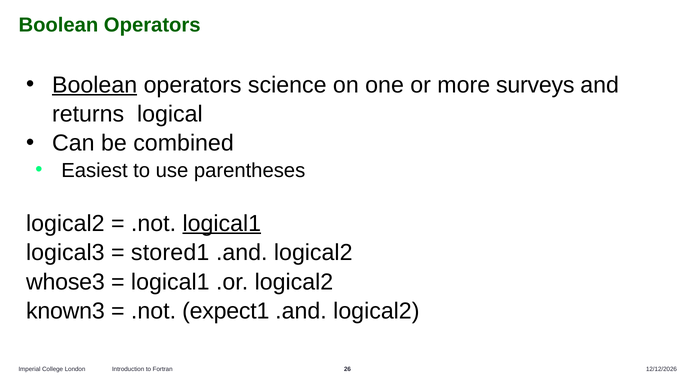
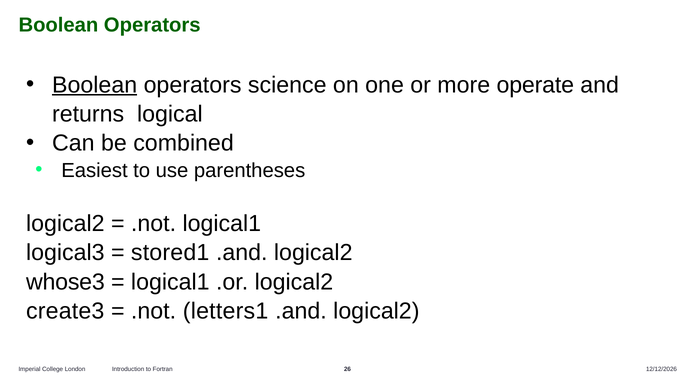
surveys: surveys -> operate
logical1 at (222, 223) underline: present -> none
known3: known3 -> create3
expect1: expect1 -> letters1
